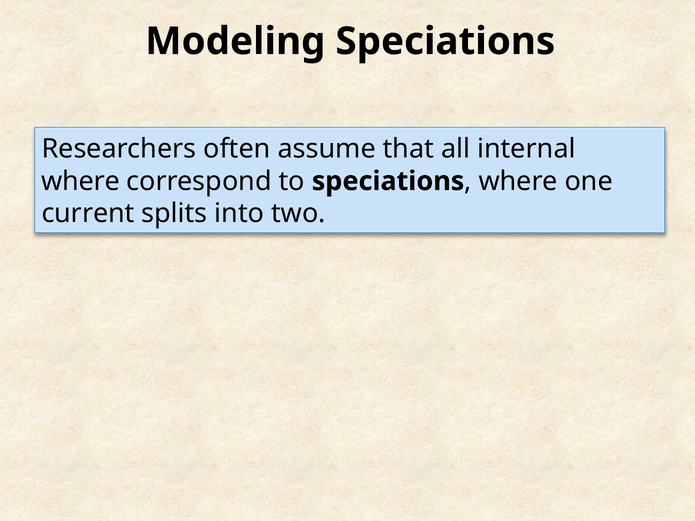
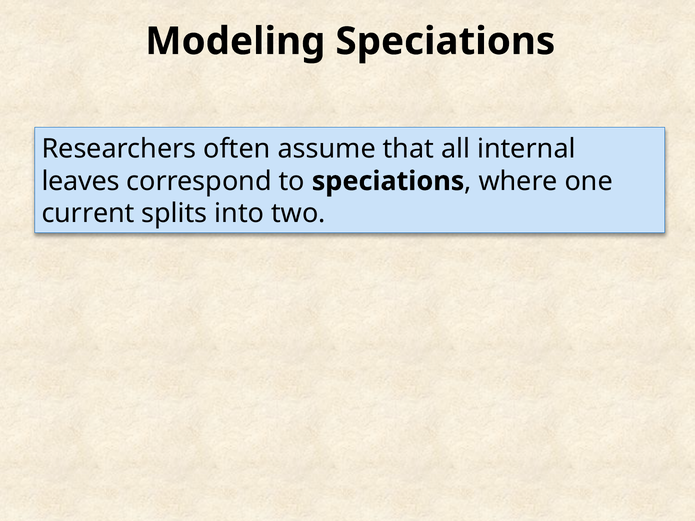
where at (81, 181): where -> leaves
